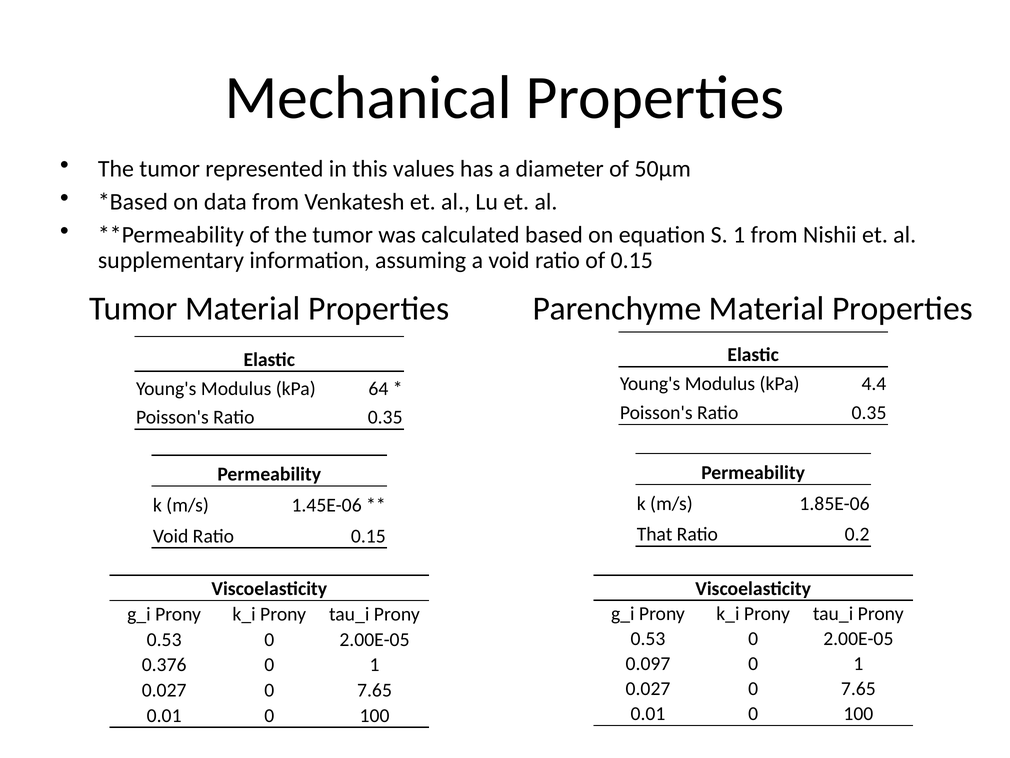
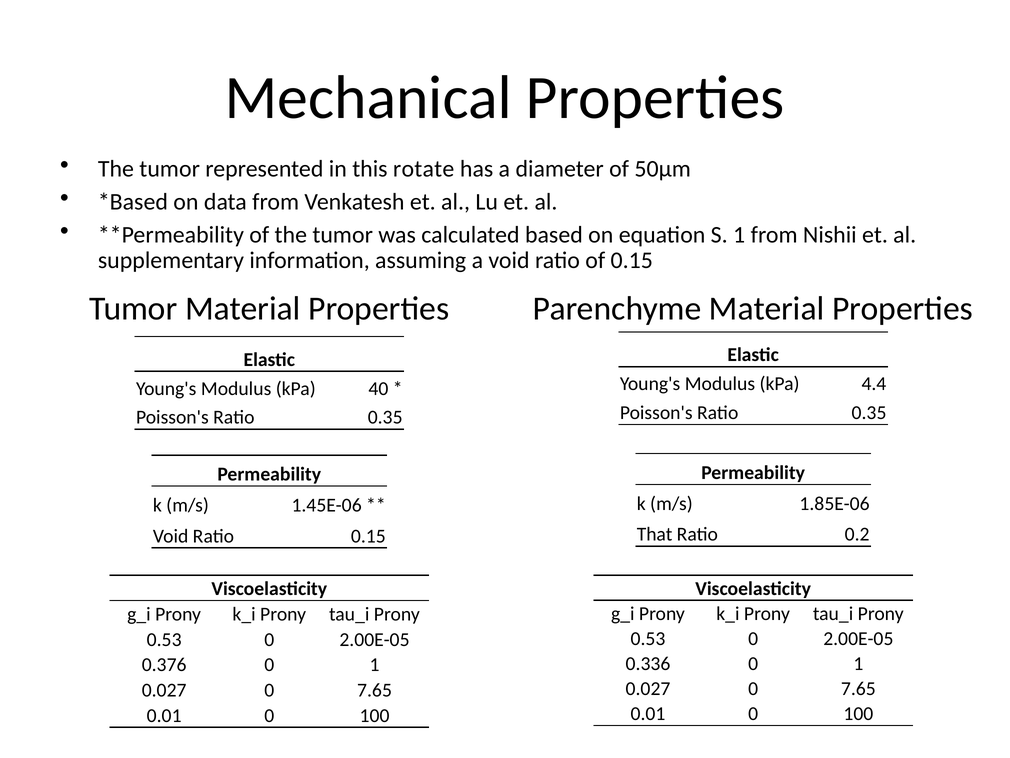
values: values -> rotate
64: 64 -> 40
0.097: 0.097 -> 0.336
